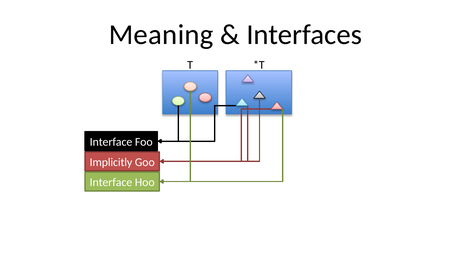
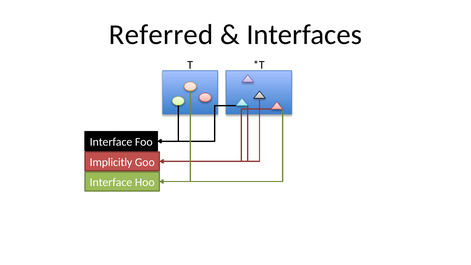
Meaning: Meaning -> Referred
